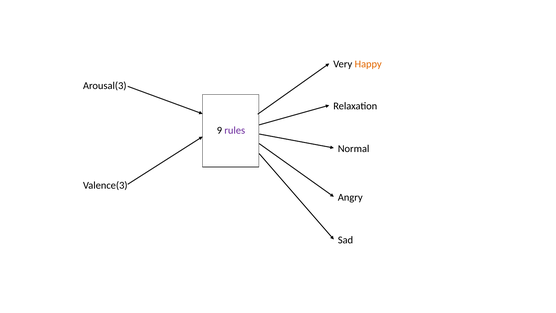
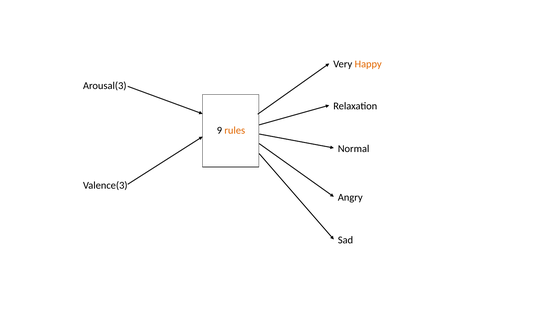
rules colour: purple -> orange
